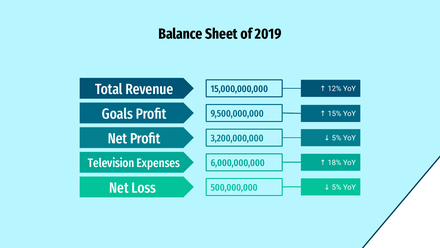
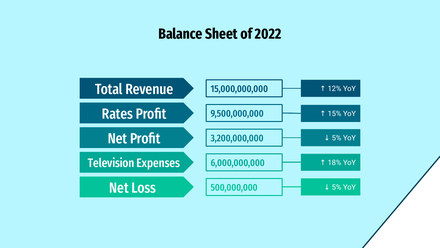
2019: 2019 -> 2022
Goals: Goals -> Rates
